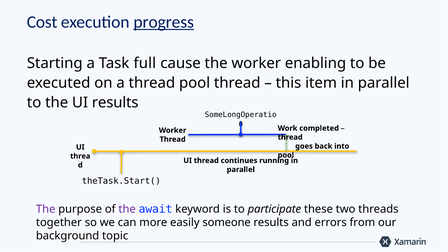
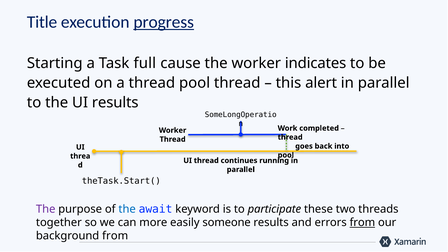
Cost: Cost -> Title
enabling: enabling -> indicates
item: item -> alert
the at (127, 209) colour: purple -> blue
from at (362, 223) underline: none -> present
background topic: topic -> from
